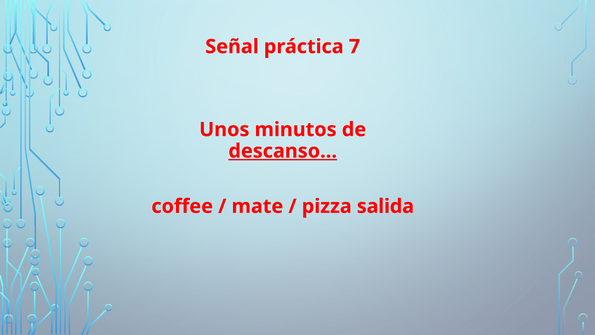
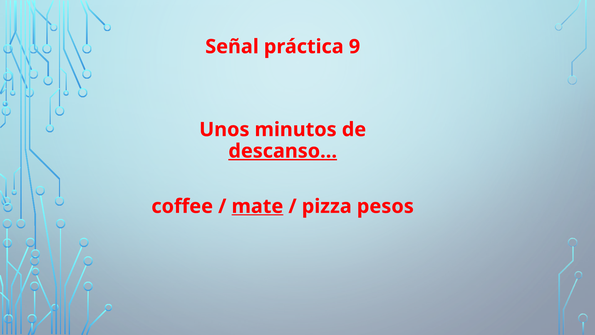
7: 7 -> 9
mate underline: none -> present
salida: salida -> pesos
